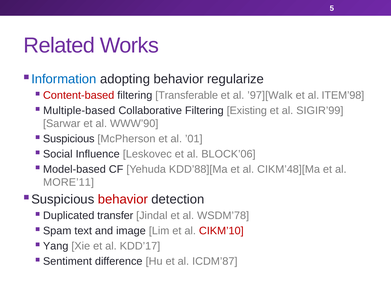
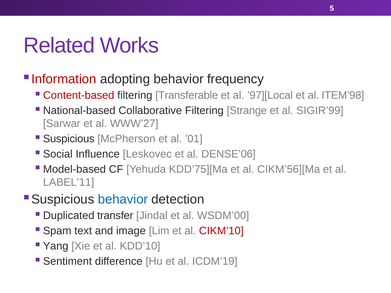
Information colour: blue -> red
regularize: regularize -> frequency
’97][Walk: ’97][Walk -> ’97][Local
Multiple-based: Multiple-based -> National-based
Existing: Existing -> Strange
WWW’90: WWW’90 -> WWW’27
BLOCK’06: BLOCK’06 -> DENSE’06
KDD’88][Ma: KDD’88][Ma -> KDD’75][Ma
CIKM’48][Ma: CIKM’48][Ma -> CIKM’56][Ma
MORE’11: MORE’11 -> LABEL’11
behavior at (123, 199) colour: red -> blue
WSDM’78: WSDM’78 -> WSDM’00
KDD’17: KDD’17 -> KDD’10
ICDM’87: ICDM’87 -> ICDM’19
